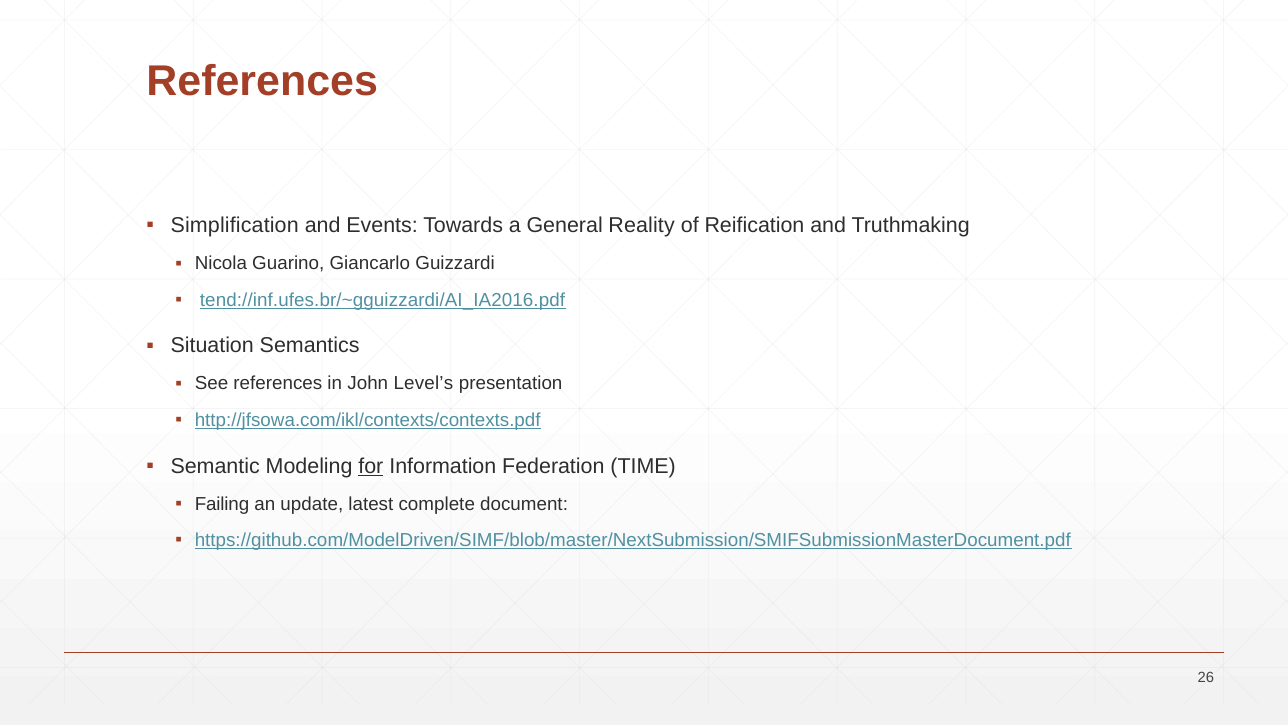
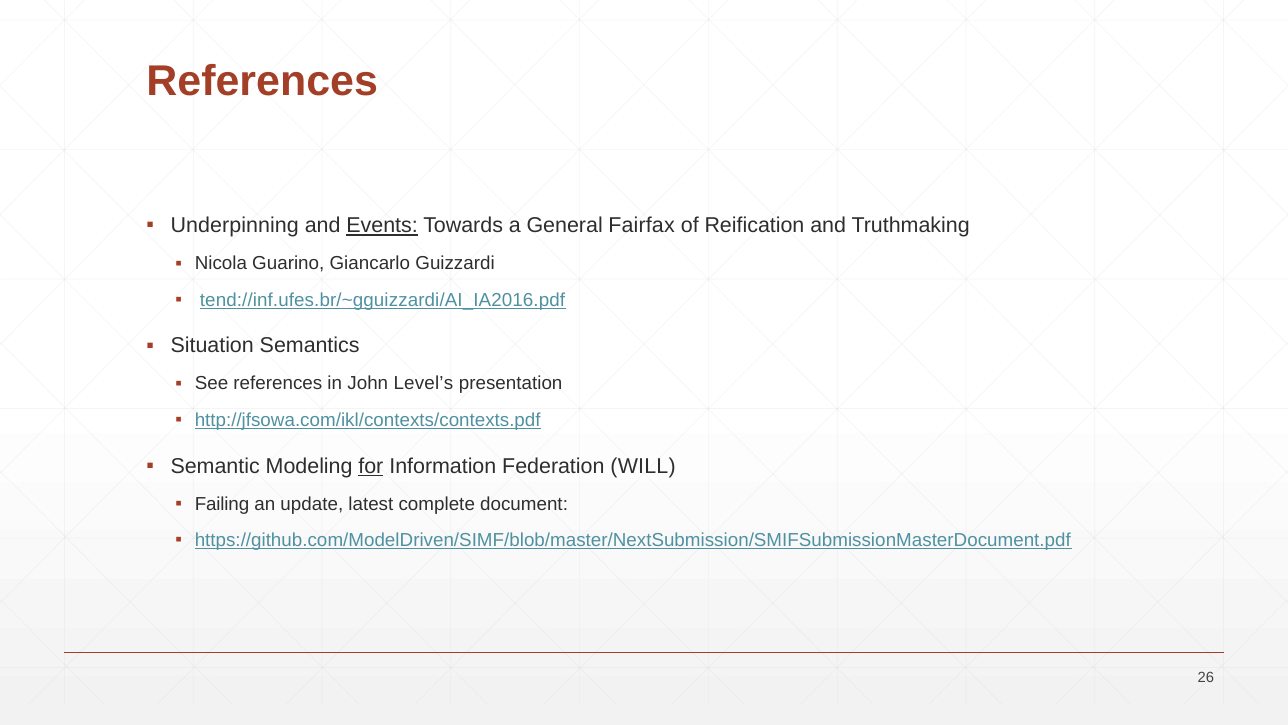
Simplification: Simplification -> Underpinning
Events underline: none -> present
Reality: Reality -> Fairfax
TIME: TIME -> WILL
